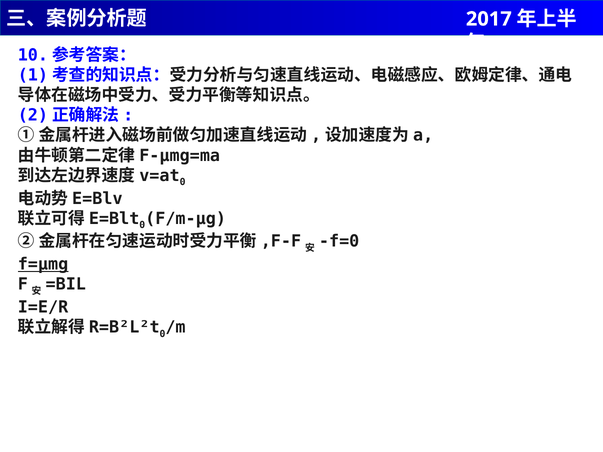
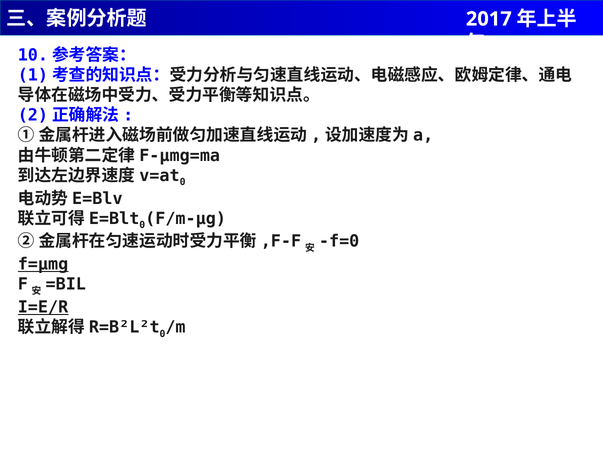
I=E/R underline: none -> present
